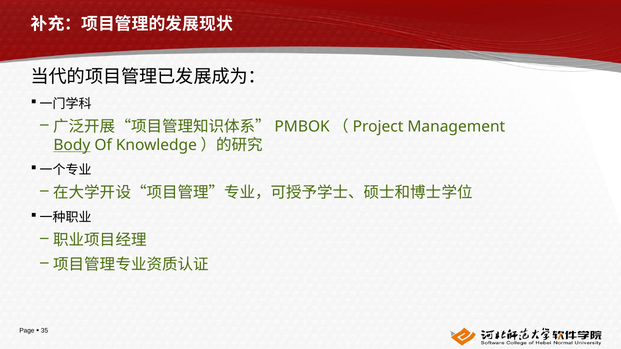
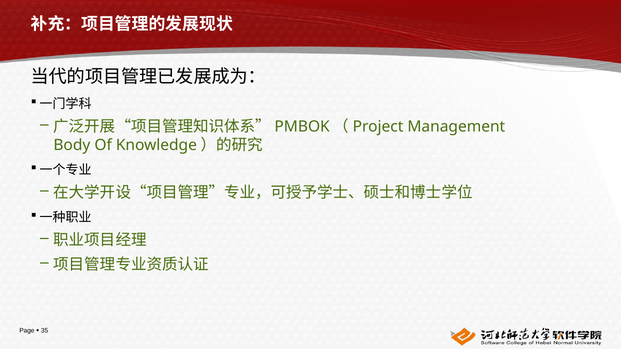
Body underline: present -> none
